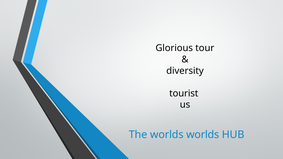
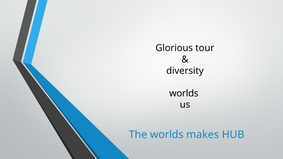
tourist at (184, 93): tourist -> worlds
worlds worlds: worlds -> makes
